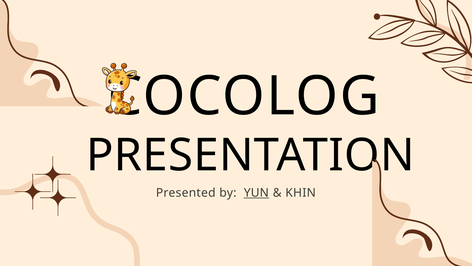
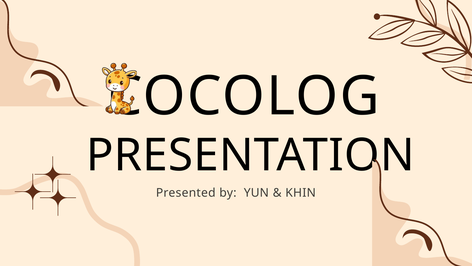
YUN underline: present -> none
